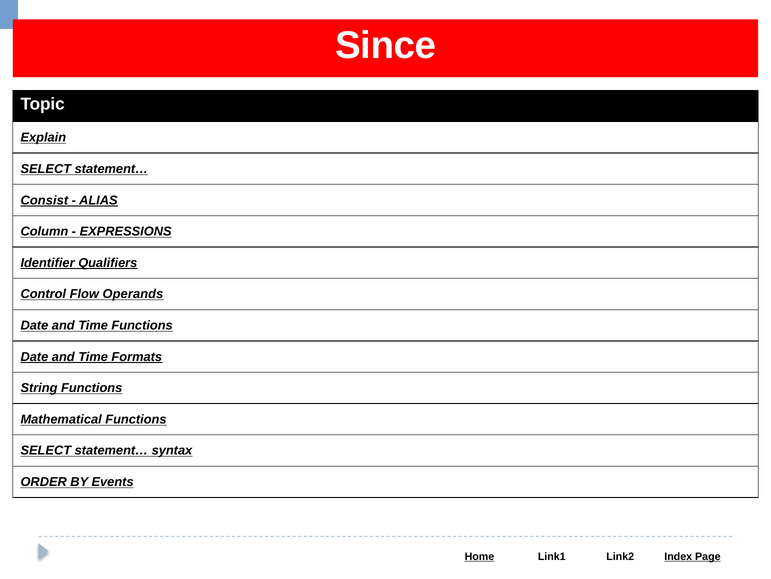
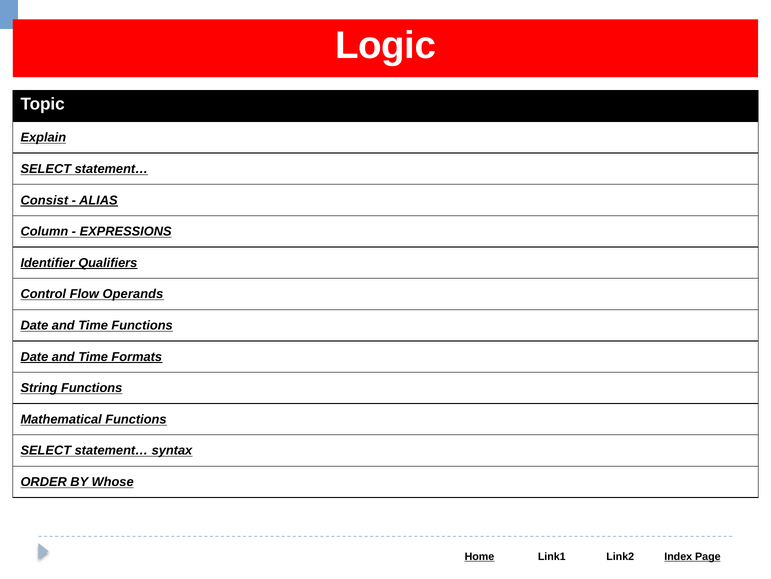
Since: Since -> Logic
Events: Events -> Whose
